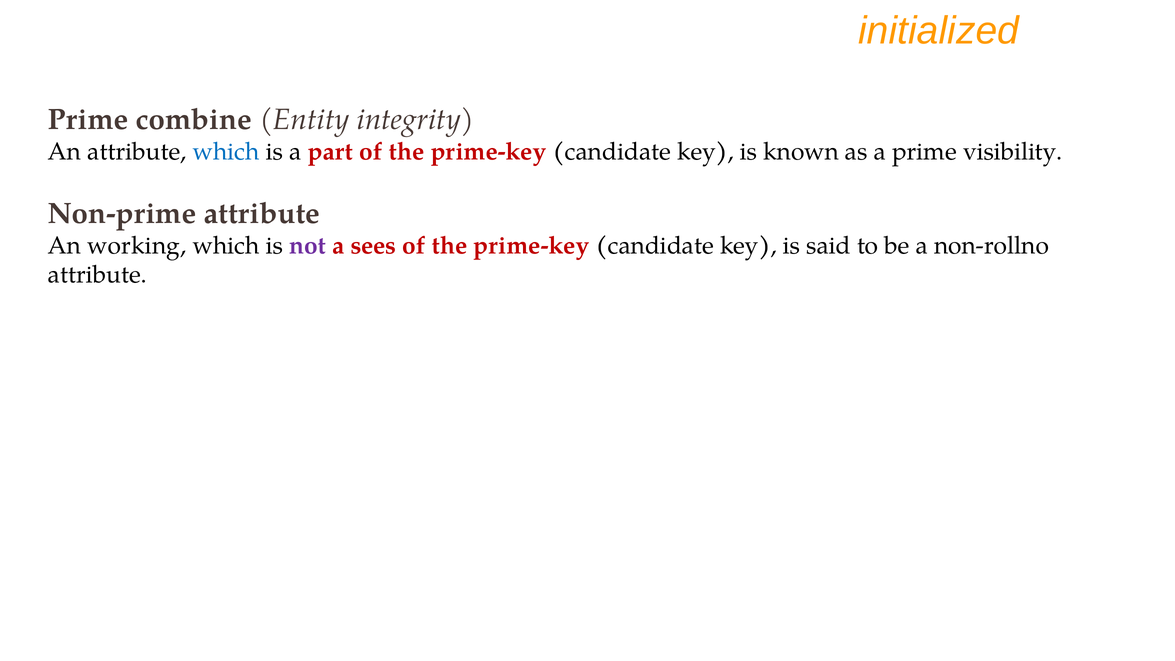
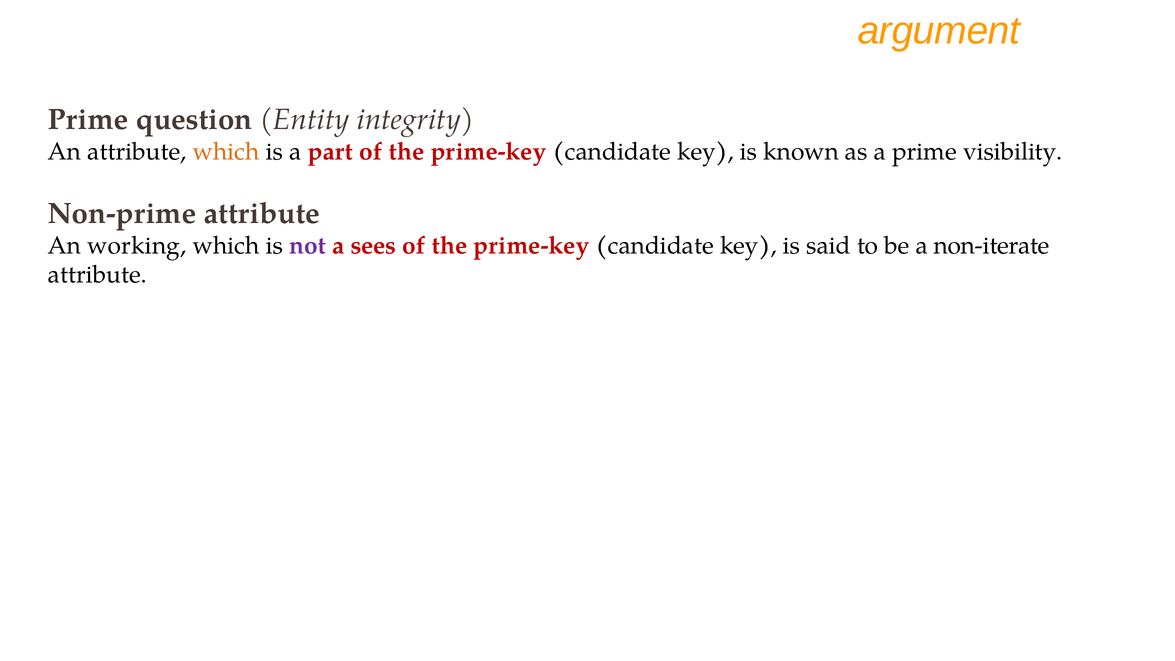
initialized: initialized -> argument
combine: combine -> question
which at (226, 151) colour: blue -> orange
non-rollno: non-rollno -> non-iterate
